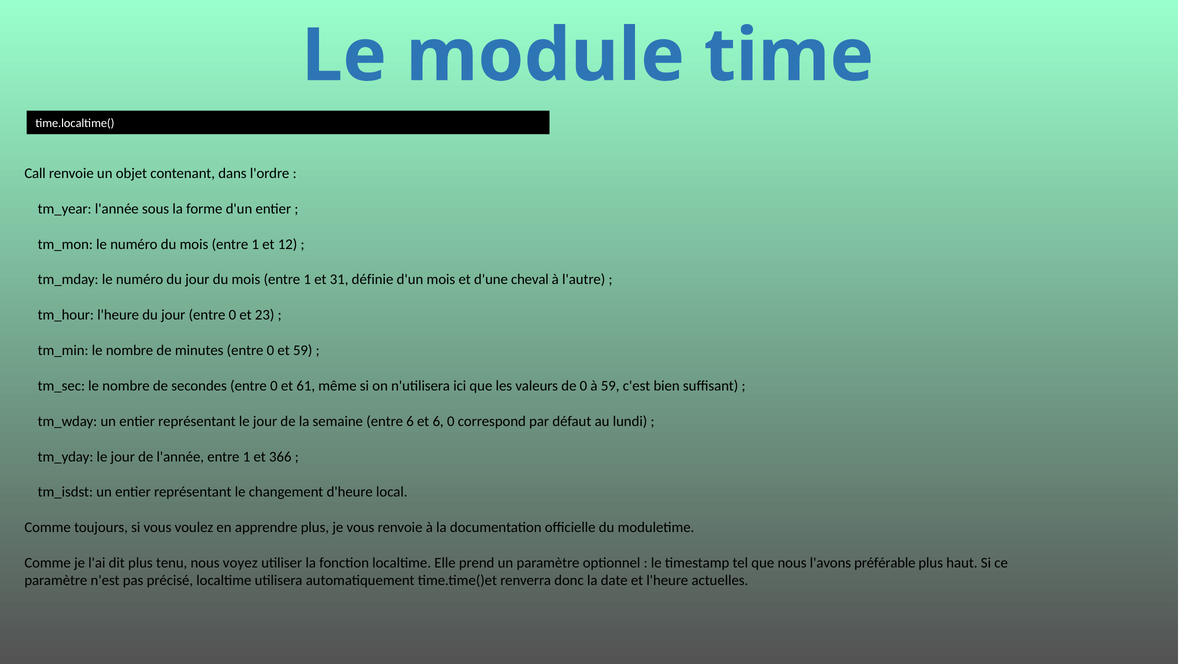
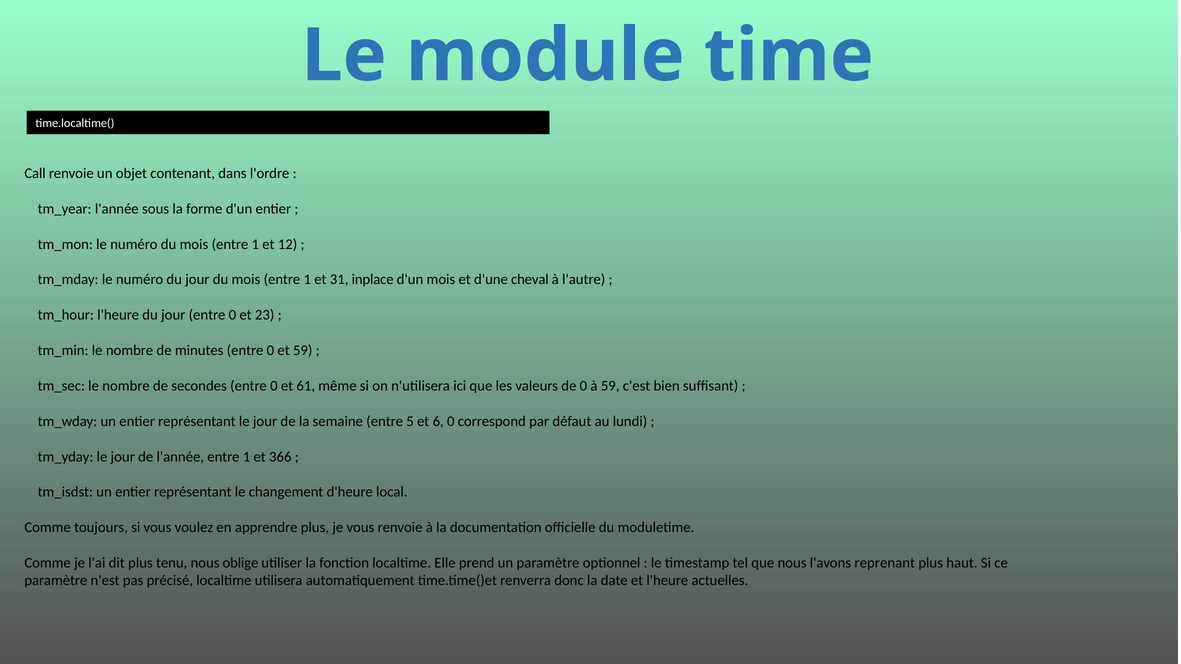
définie: définie -> inplace
entre 6: 6 -> 5
voyez: voyez -> oblige
préférable: préférable -> reprenant
